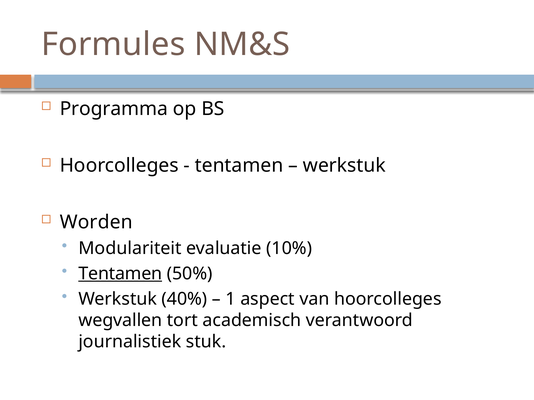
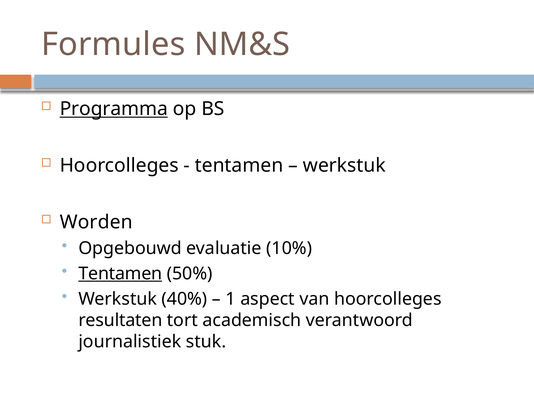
Programma underline: none -> present
Modulariteit: Modulariteit -> Opgebouwd
wegvallen: wegvallen -> resultaten
